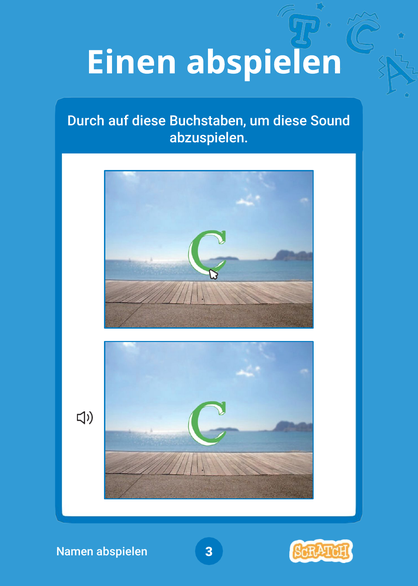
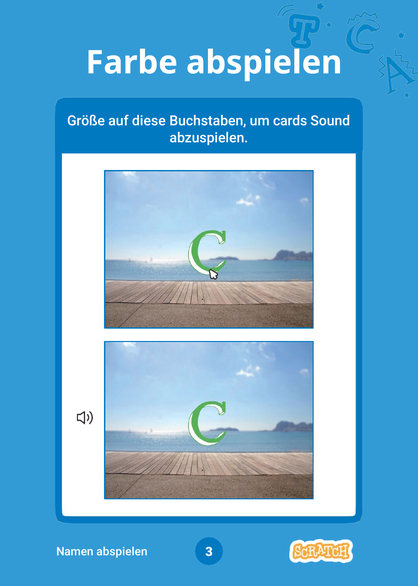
Einen: Einen -> Farbe
Durch: Durch -> Größe
um diese: diese -> cards
